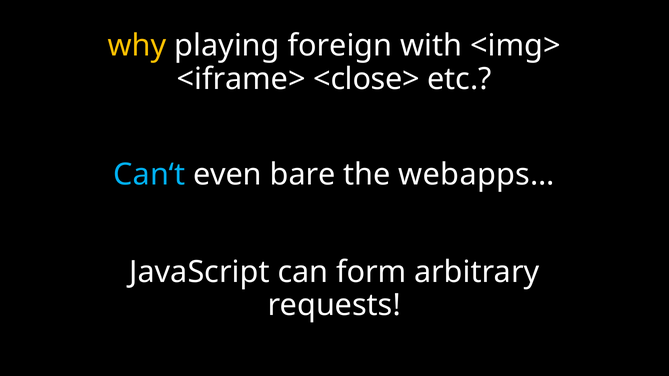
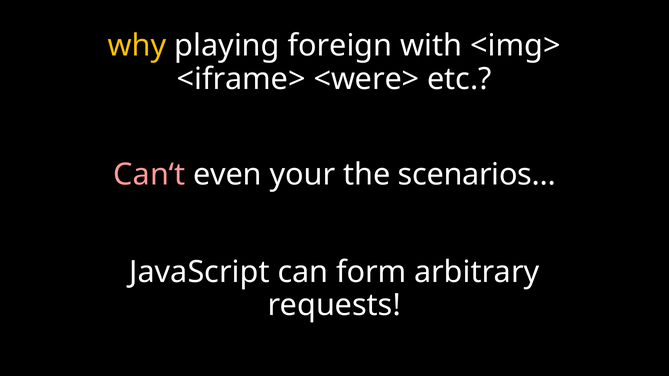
<close>: <close> -> <were>
Can‘t colour: light blue -> pink
bare: bare -> your
webapps…: webapps… -> scenarios…
